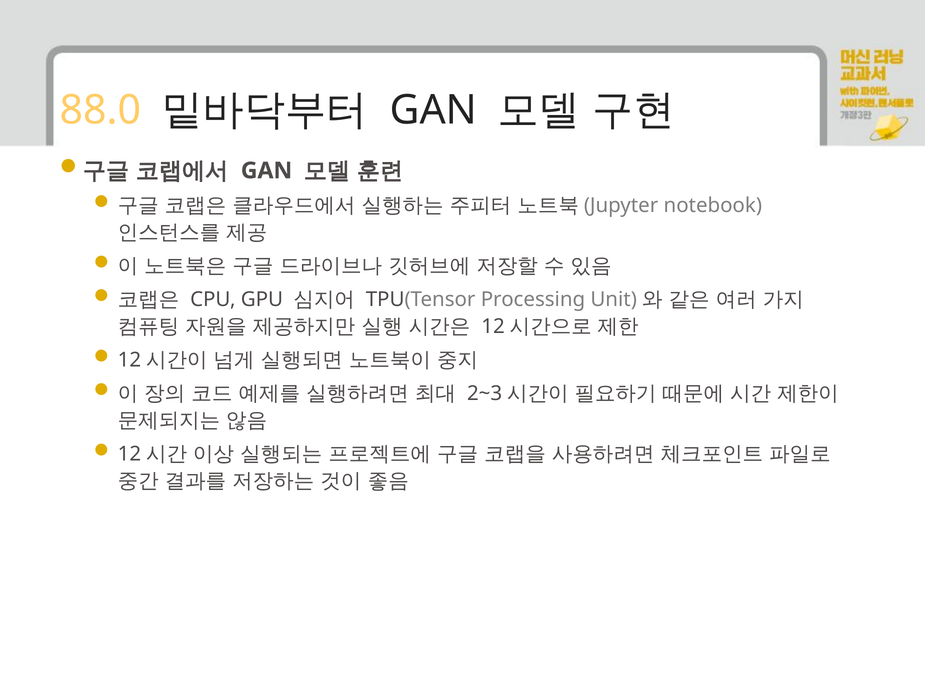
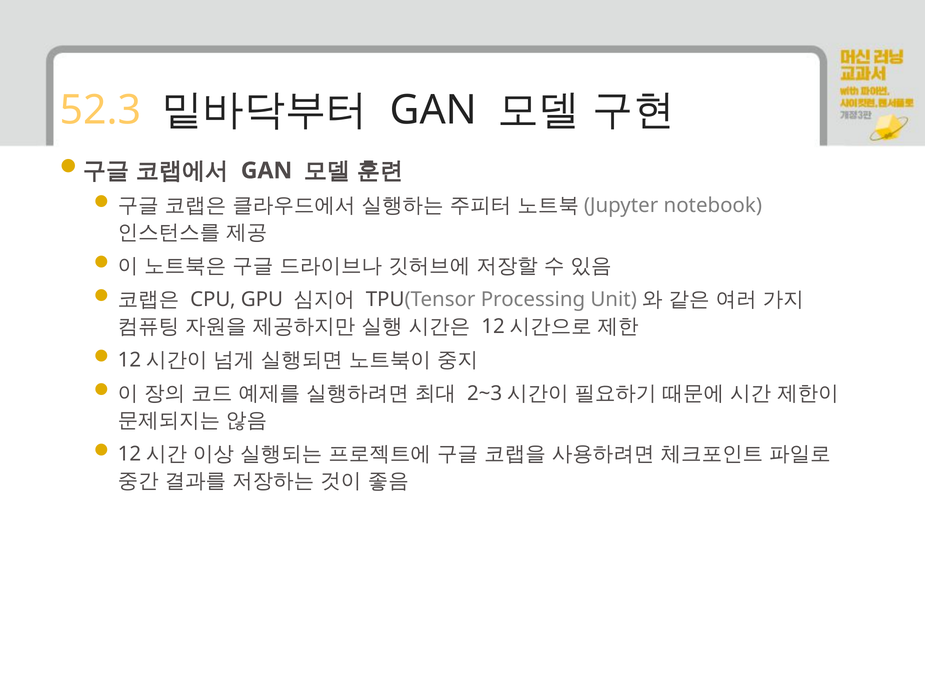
88.0: 88.0 -> 52.3
